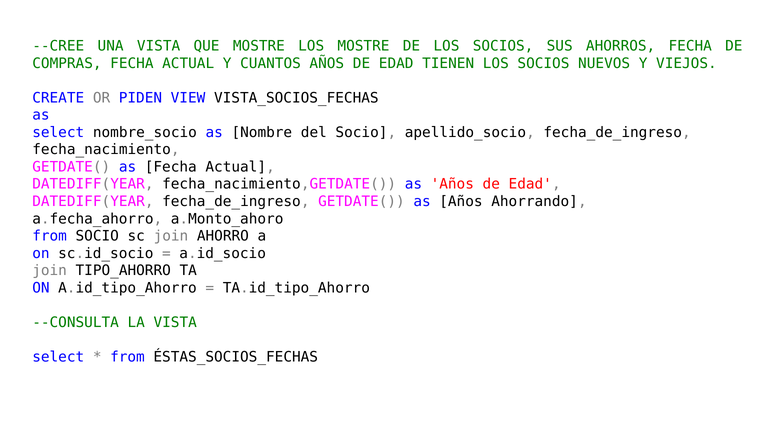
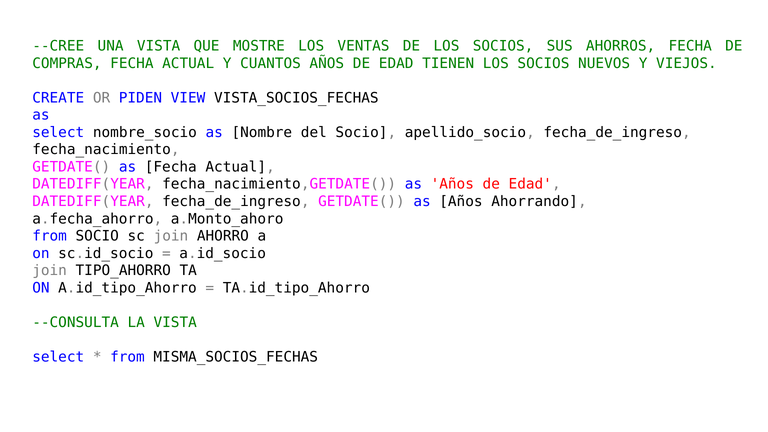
LOS MOSTRE: MOSTRE -> VENTAS
ÉSTAS_SOCIOS_FECHAS: ÉSTAS_SOCIOS_FECHAS -> MISMA_SOCIOS_FECHAS
